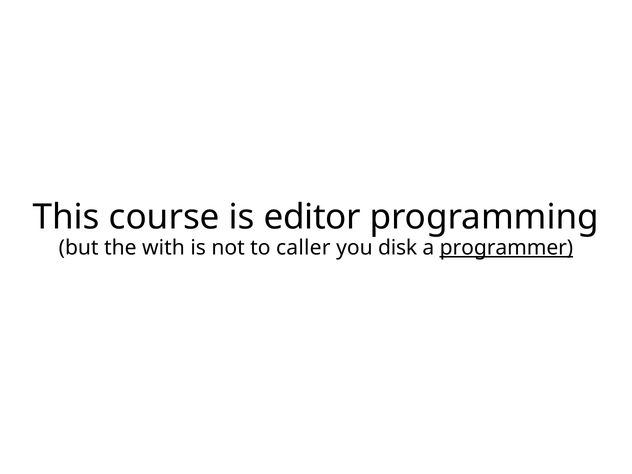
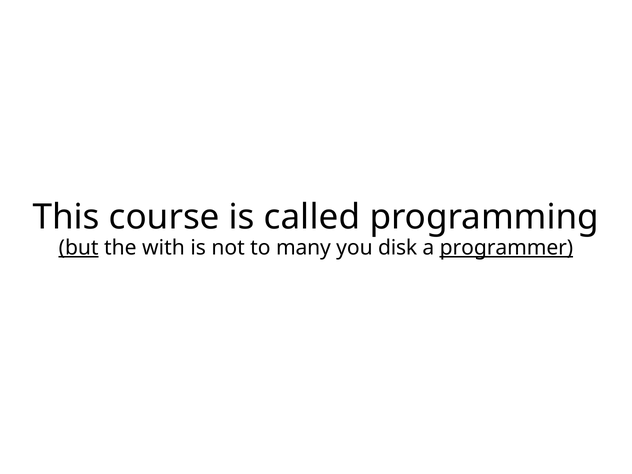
editor: editor -> called
but underline: none -> present
caller: caller -> many
